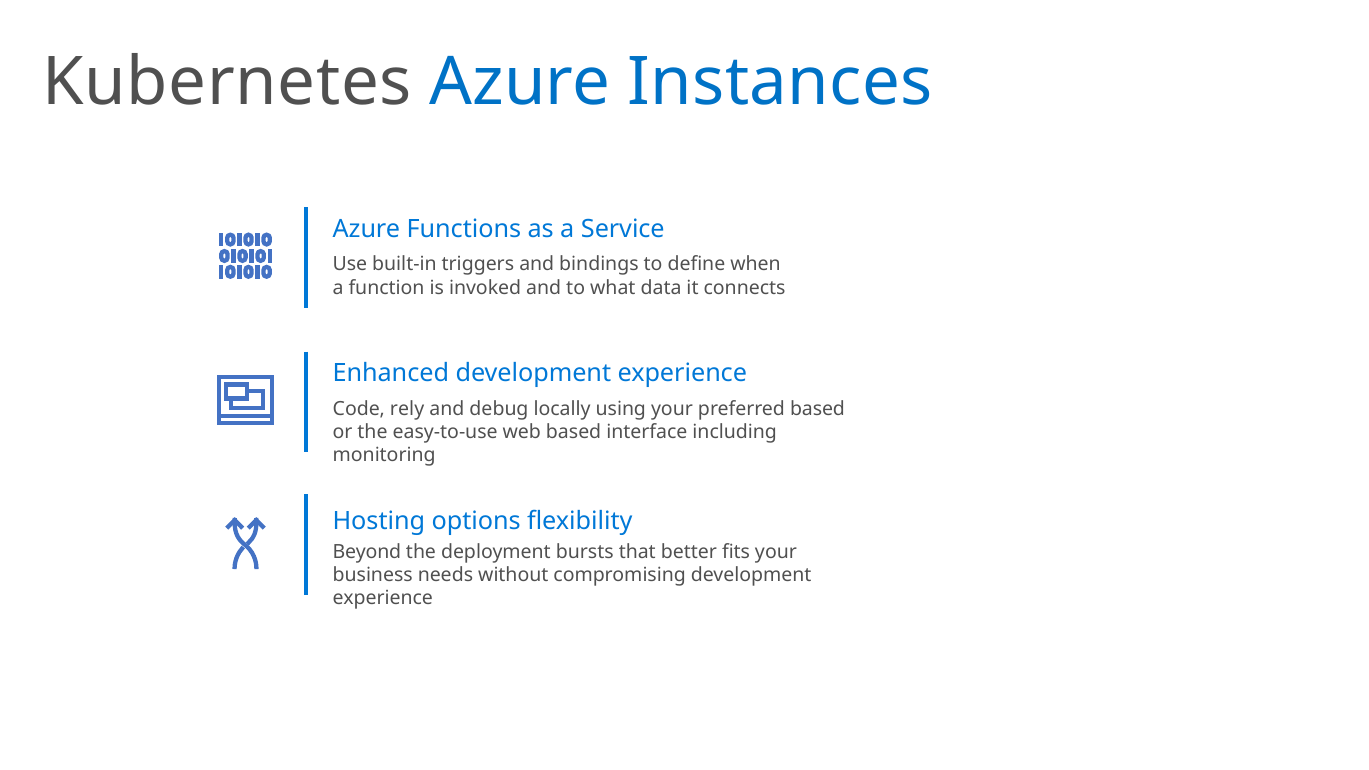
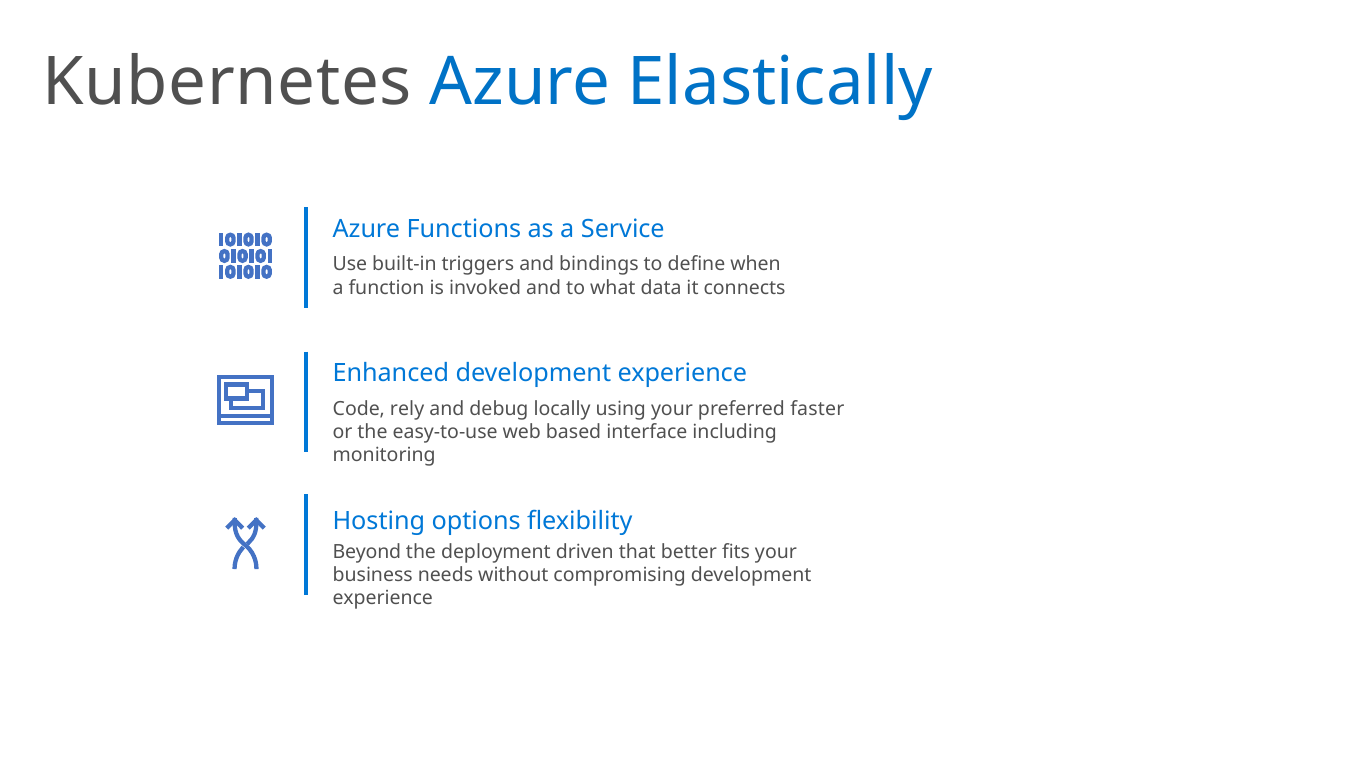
Instances: Instances -> Elastically
preferred based: based -> faster
bursts: bursts -> driven
